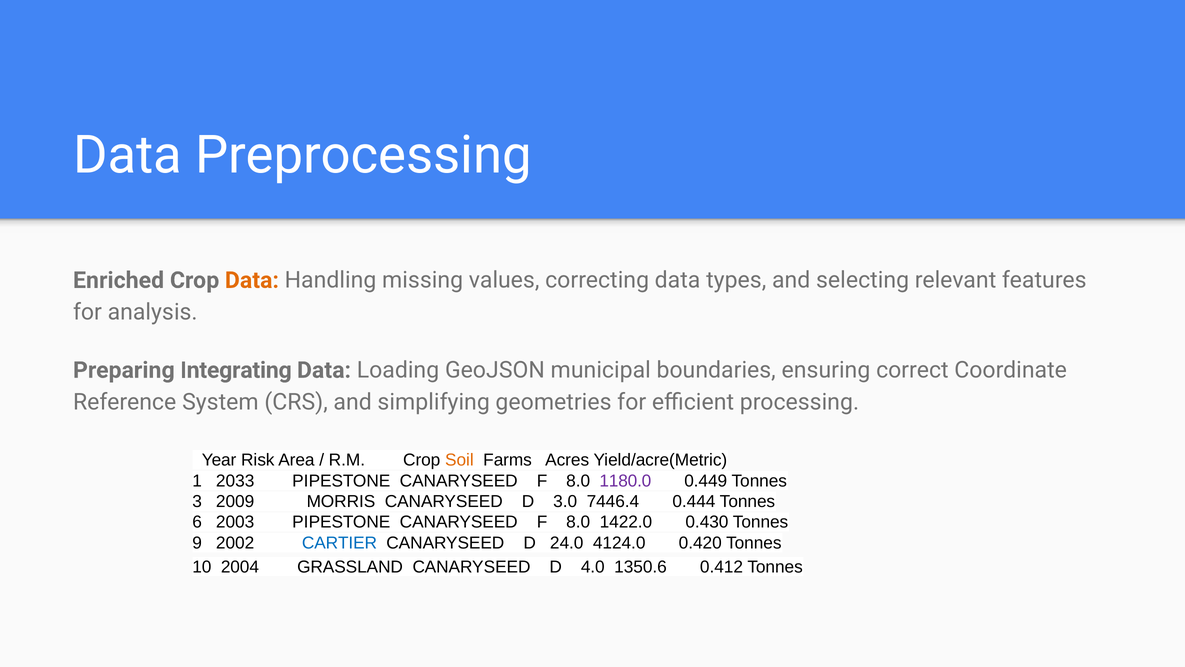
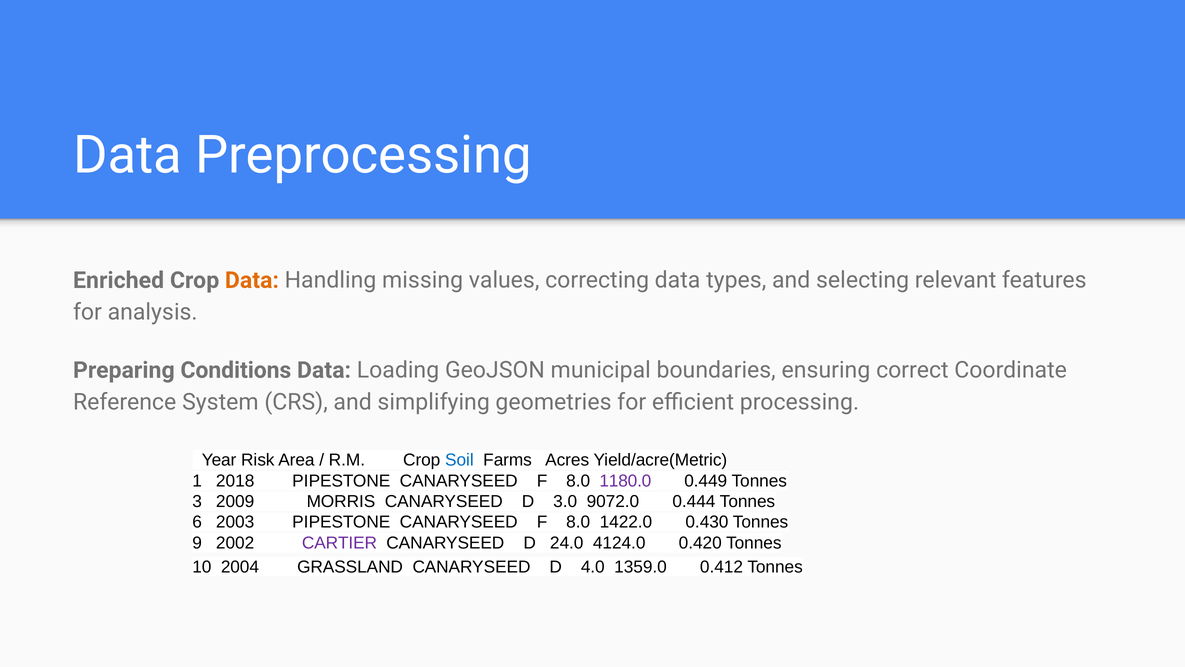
Integrating: Integrating -> Conditions
Soil colour: orange -> blue
2033: 2033 -> 2018
7446.4: 7446.4 -> 9072.0
CARTIER colour: blue -> purple
1350.6: 1350.6 -> 1359.0
